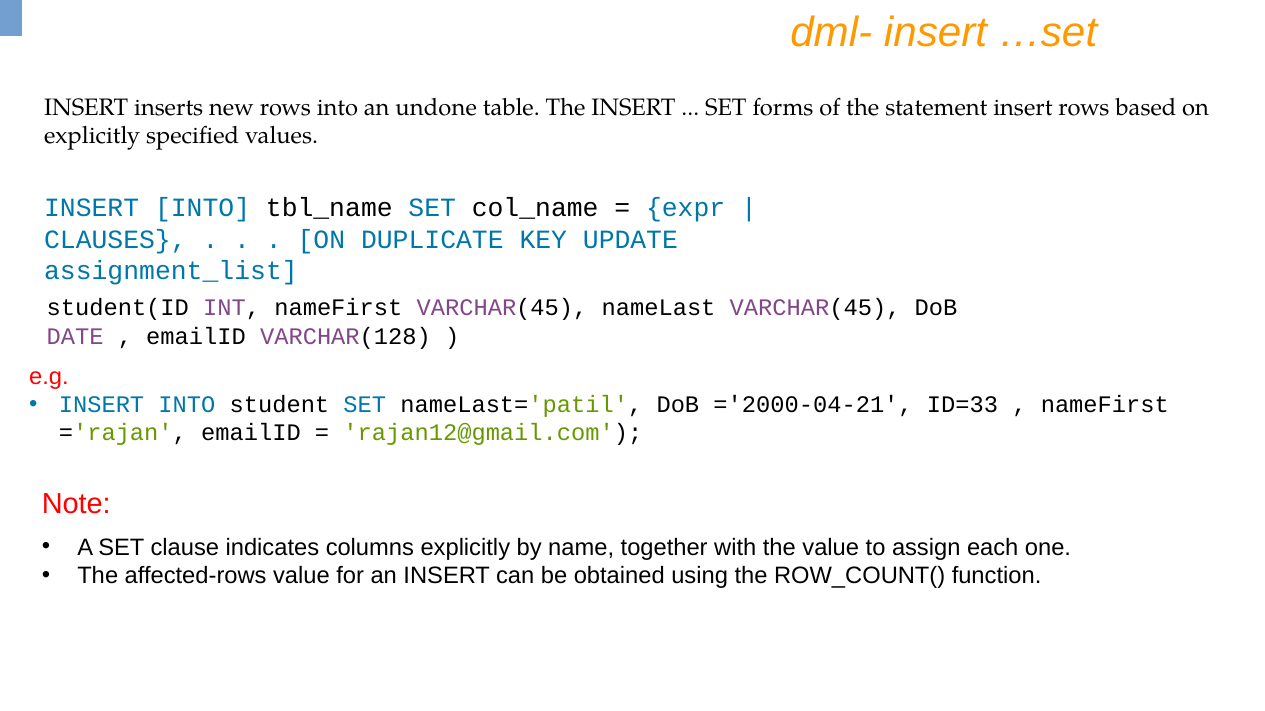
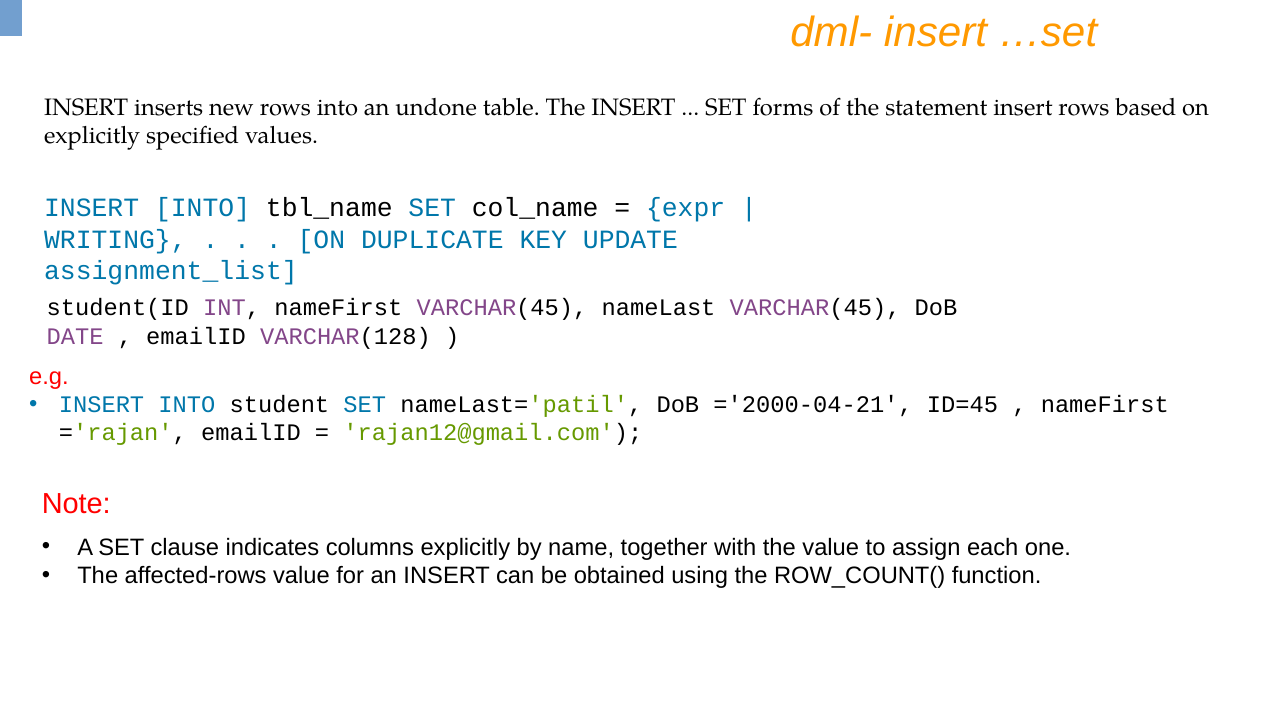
CLAUSES: CLAUSES -> WRITING
ID=33: ID=33 -> ID=45
